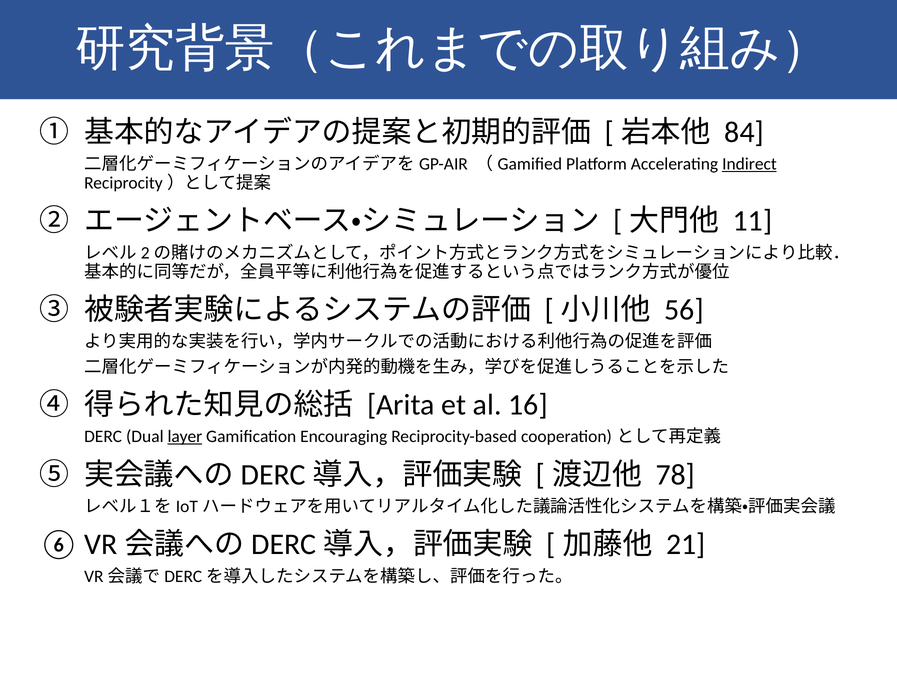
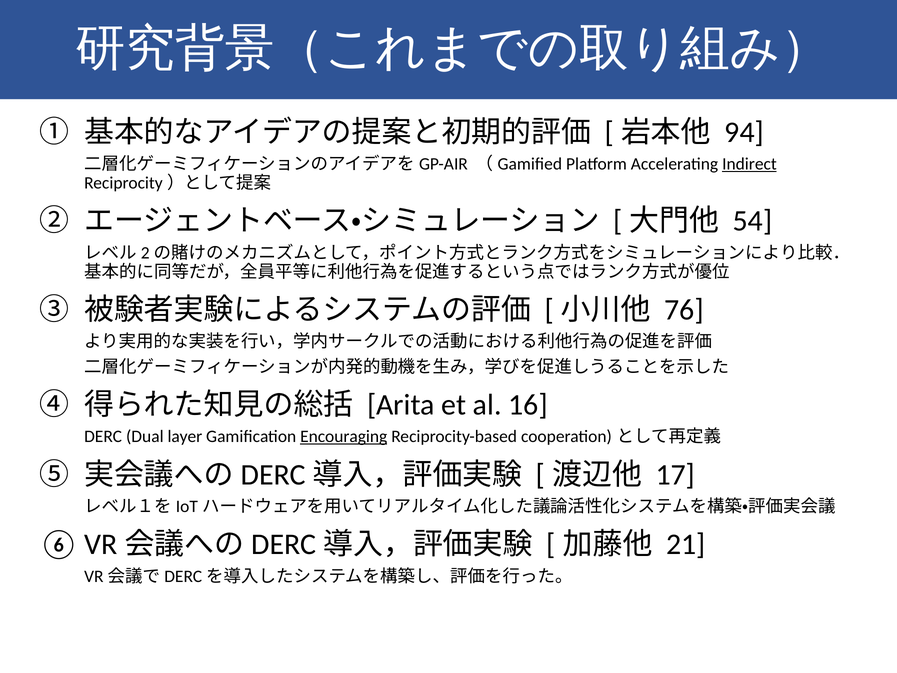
84: 84 -> 94
11: 11 -> 54
56: 56 -> 76
layer underline: present -> none
Encouraging underline: none -> present
78: 78 -> 17
